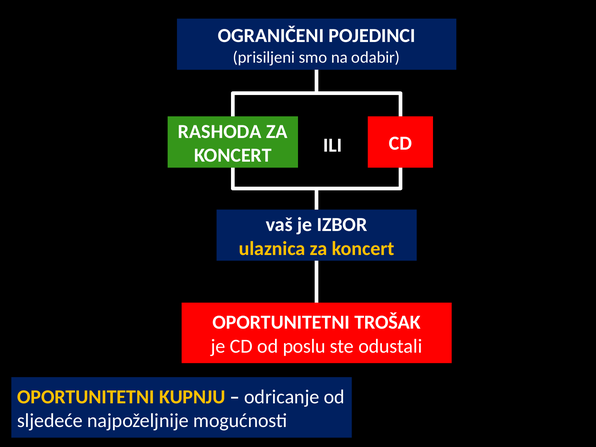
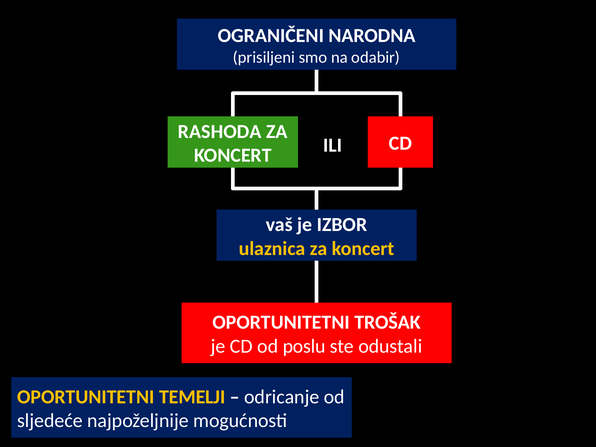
POJEDINCI: POJEDINCI -> NARODNA
KUPNJU: KUPNJU -> TEMELJI
